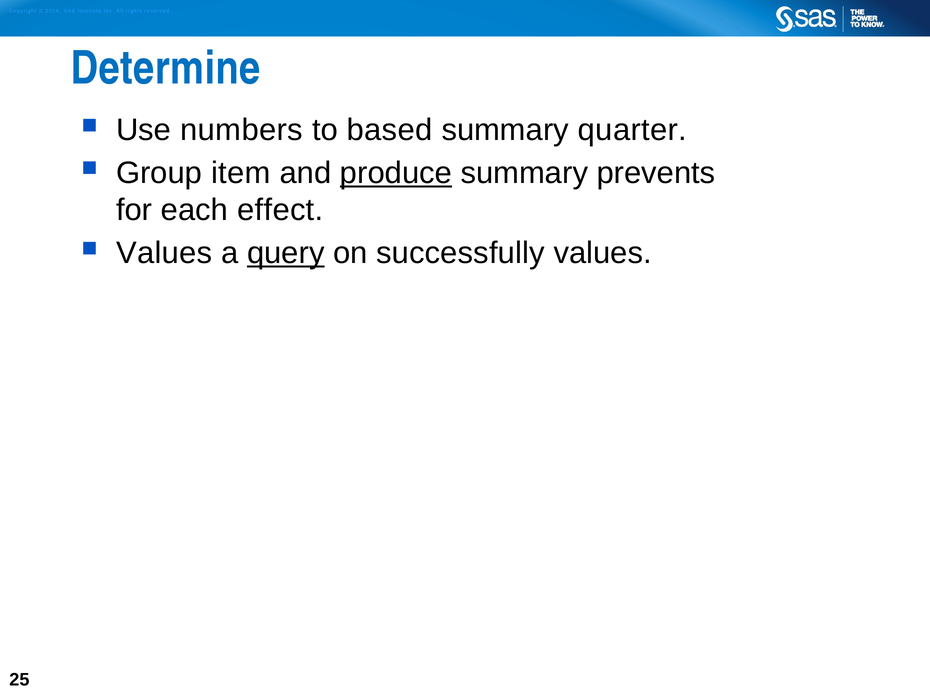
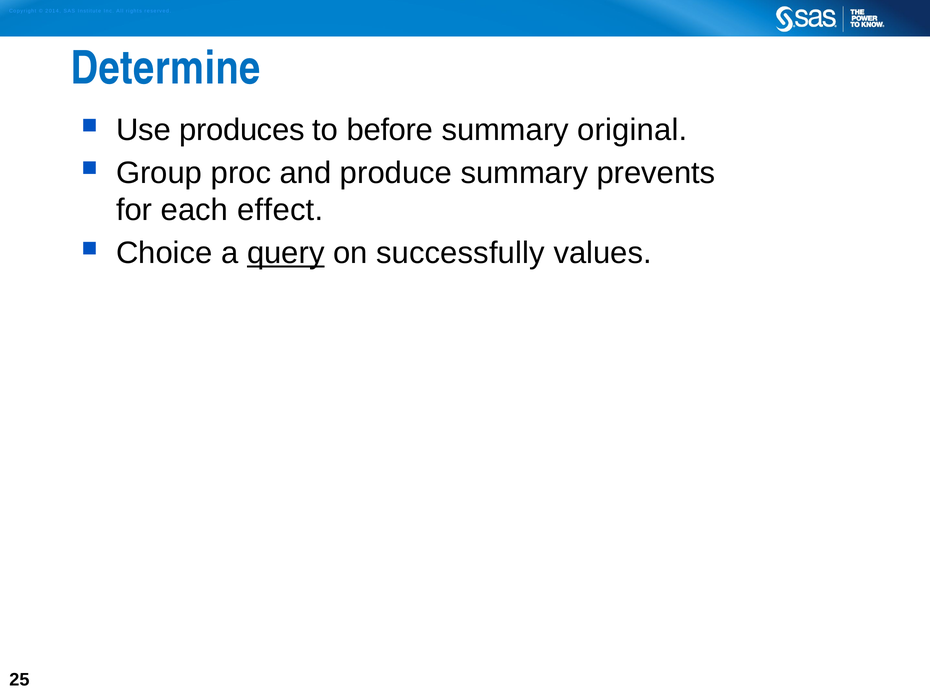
numbers: numbers -> produces
based: based -> before
quarter: quarter -> original
item: item -> proc
produce underline: present -> none
Values at (164, 253): Values -> Choice
